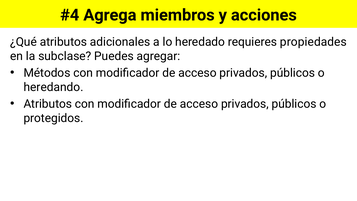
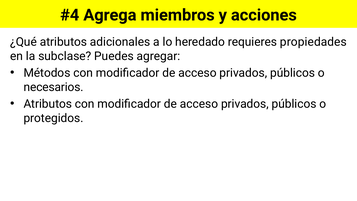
heredando: heredando -> necesarios
